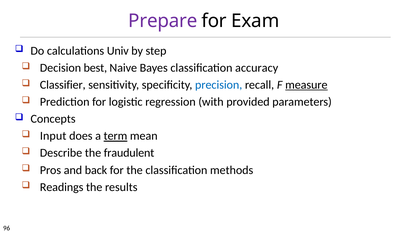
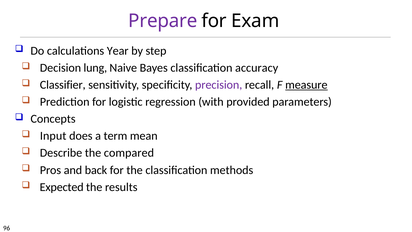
Univ: Univ -> Year
best: best -> lung
precision colour: blue -> purple
term underline: present -> none
fraudulent: fraudulent -> compared
Readings: Readings -> Expected
